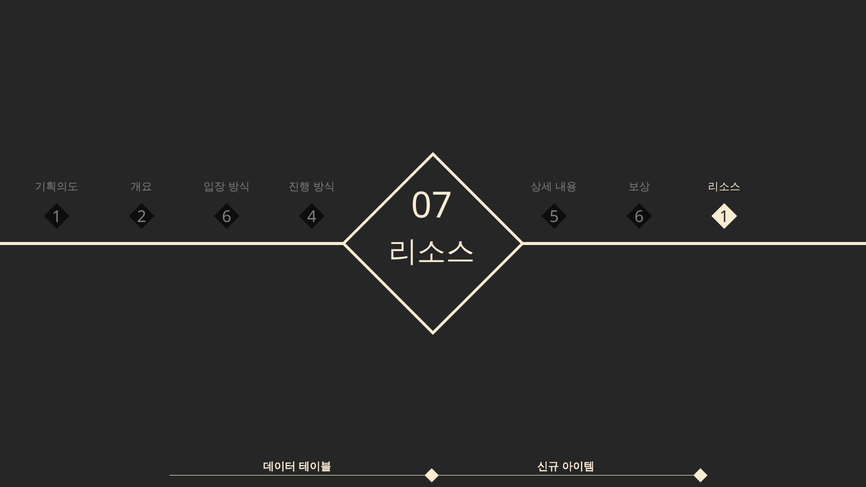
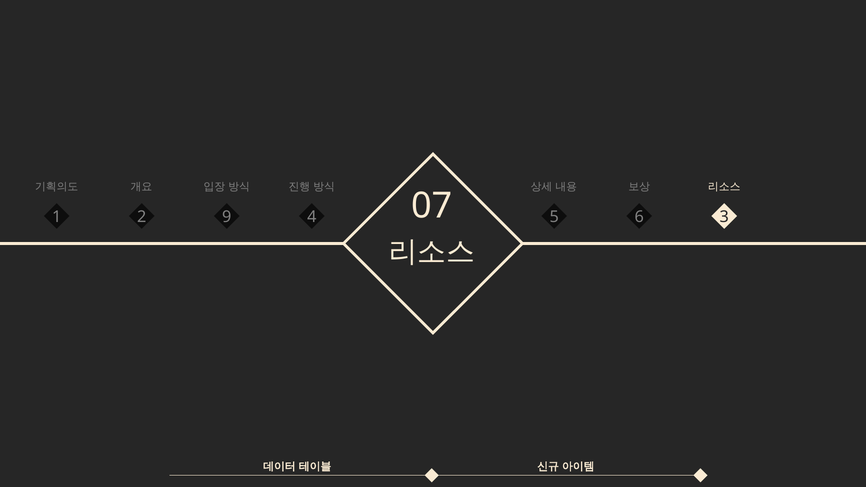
07 1: 1 -> 3
2 6: 6 -> 9
